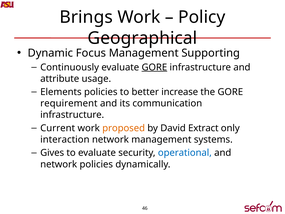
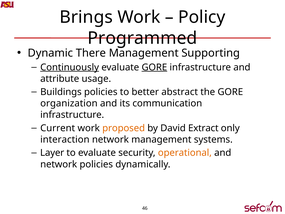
Geographical: Geographical -> Programmed
Focus: Focus -> There
Continuously underline: none -> present
Elements: Elements -> Buildings
increase: increase -> abstract
requirement: requirement -> organization
Gives: Gives -> Layer
operational colour: blue -> orange
